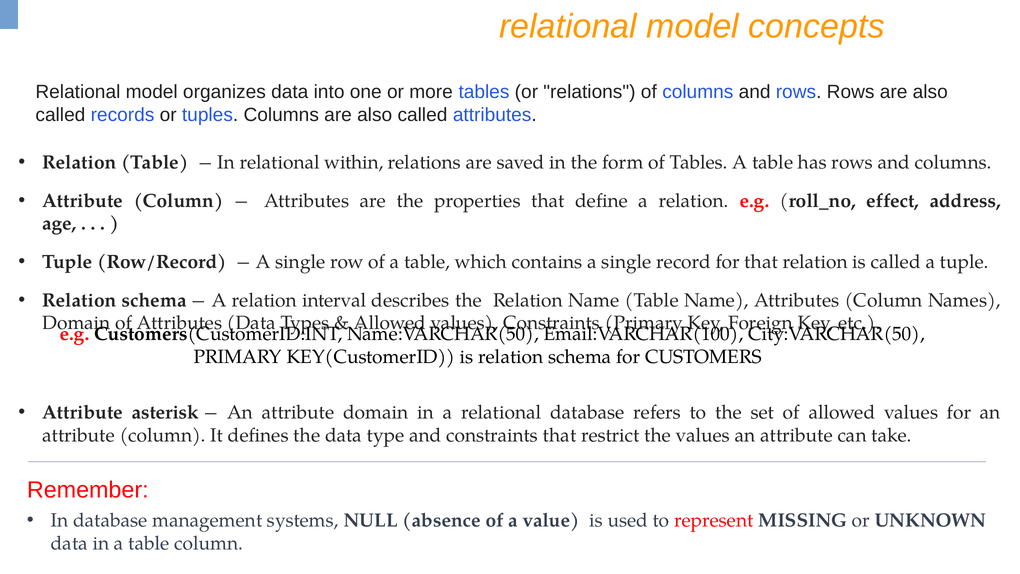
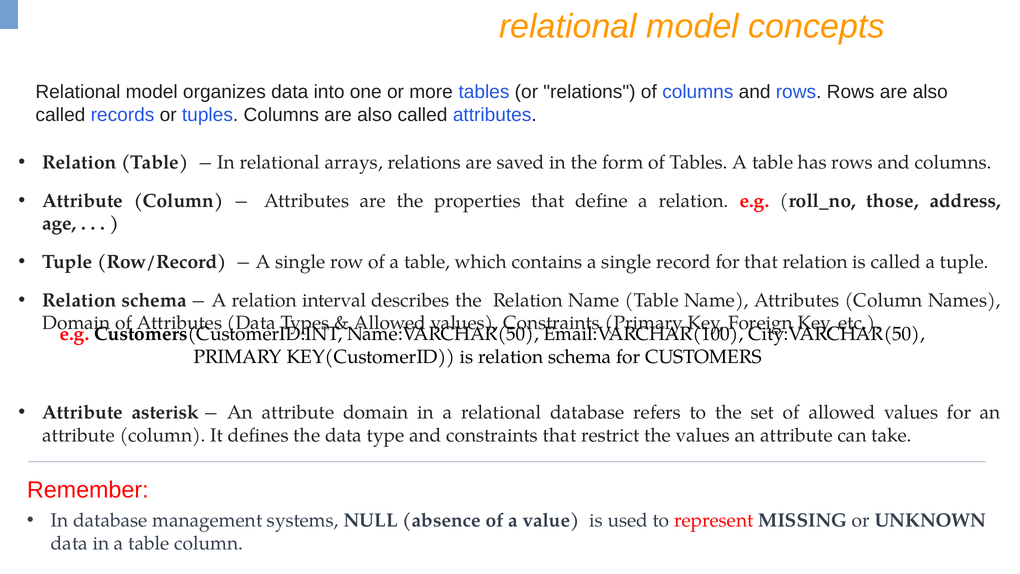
within: within -> arrays
effect: effect -> those
